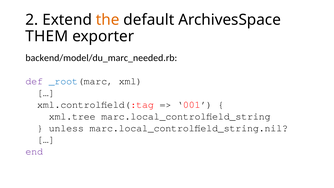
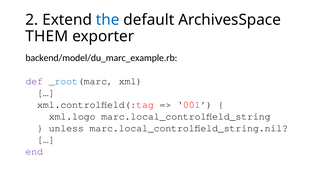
the colour: orange -> blue
backend/model/du_marc_needed.rb: backend/model/du_marc_needed.rb -> backend/model/du_marc_example.rb
xml.tree: xml.tree -> xml.logo
